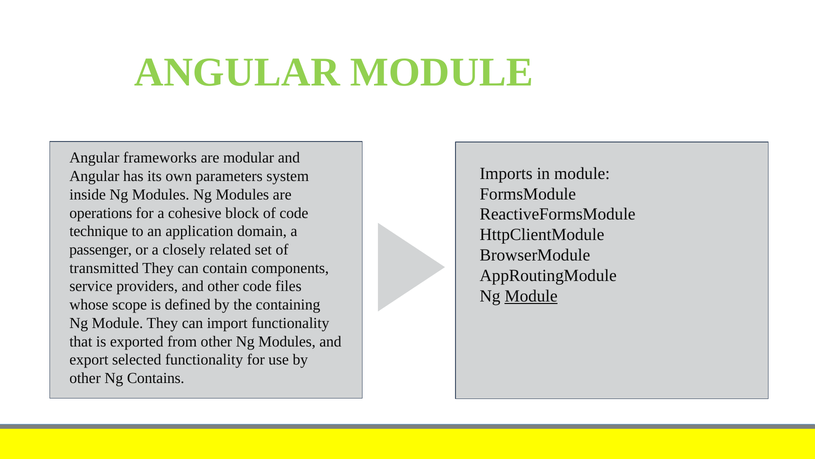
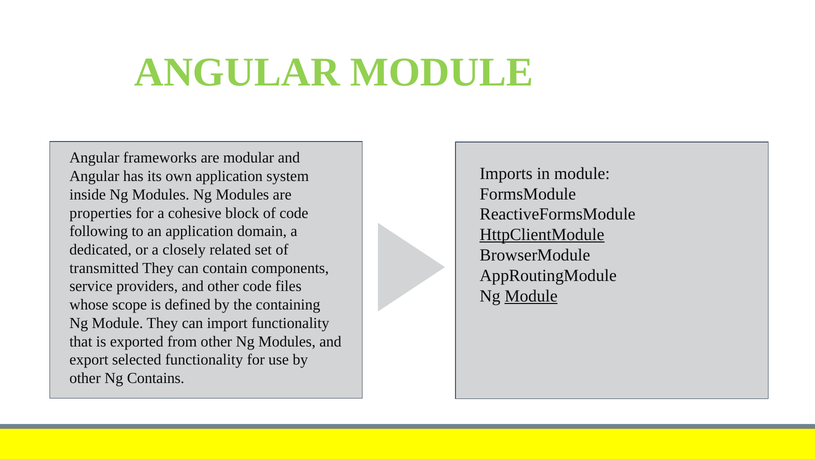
own parameters: parameters -> application
operations: operations -> properties
technique: technique -> following
HttpClientModule underline: none -> present
passenger at (101, 249): passenger -> dedicated
